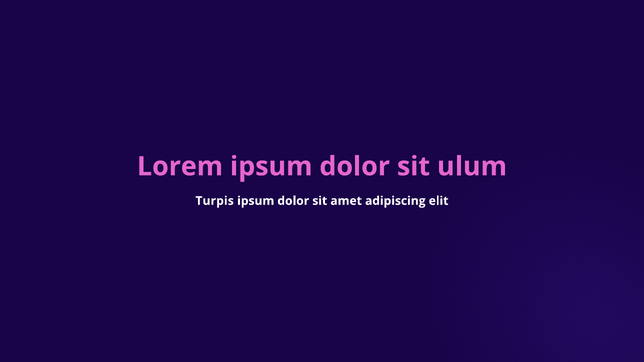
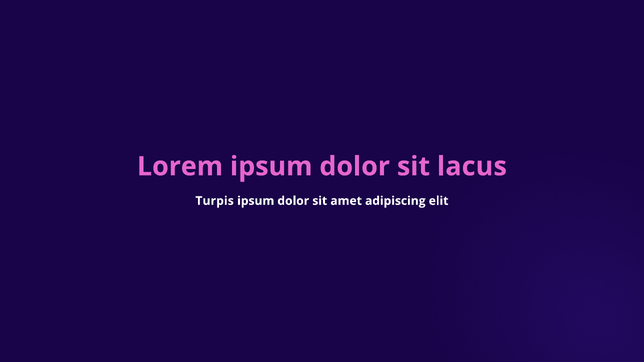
ulum: ulum -> lacus
